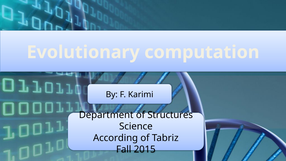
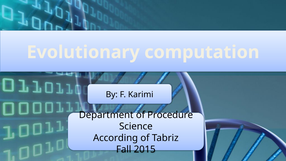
Structures: Structures -> Procedure
